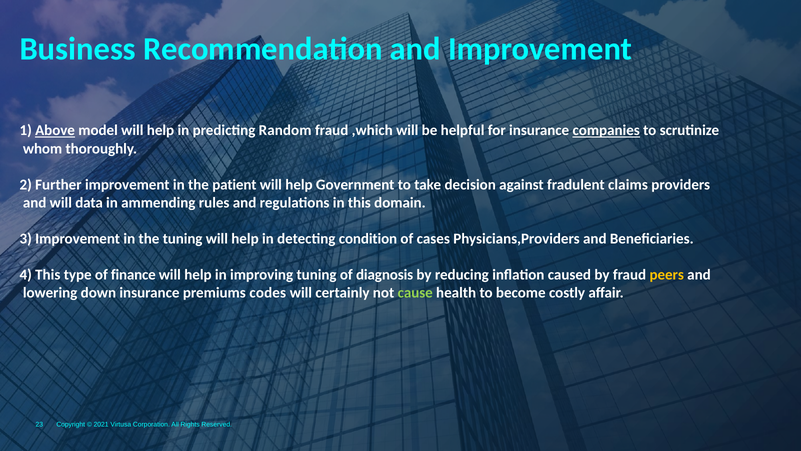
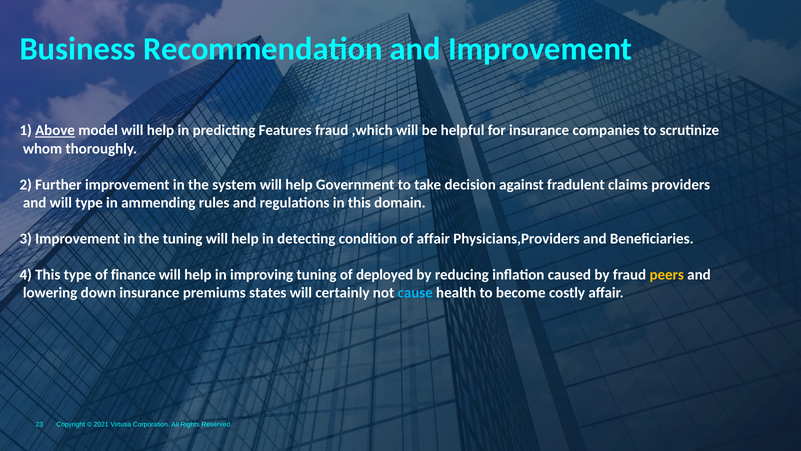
Random: Random -> Features
companies underline: present -> none
patient: patient -> system
will data: data -> type
of cases: cases -> affair
diagnosis: diagnosis -> deployed
codes: codes -> states
cause colour: light green -> light blue
